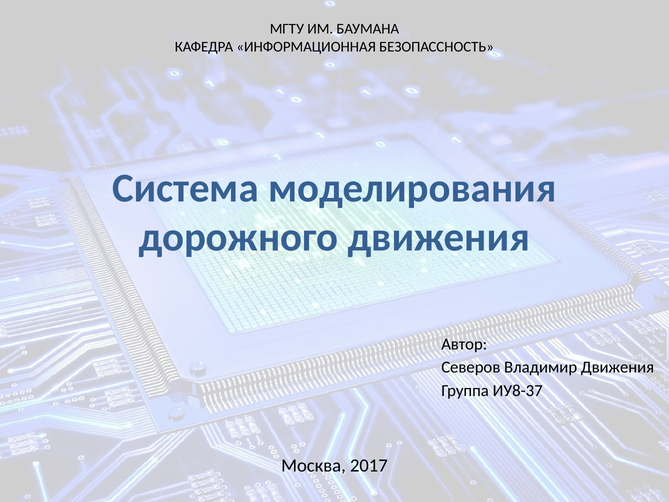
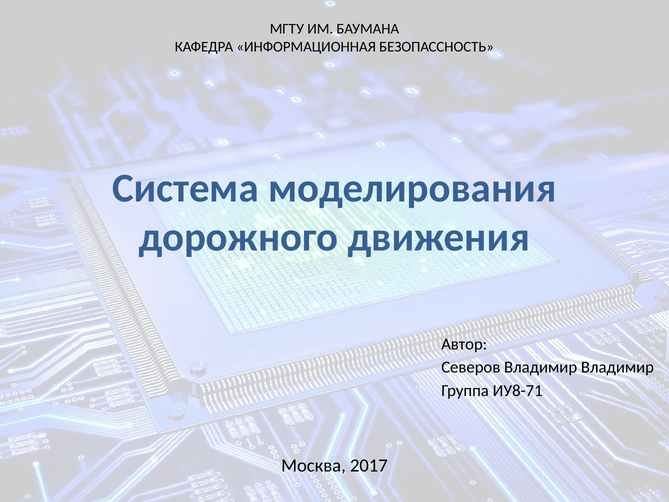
Владимир Движения: Движения -> Владимир
ИУ8-37: ИУ8-37 -> ИУ8-71
